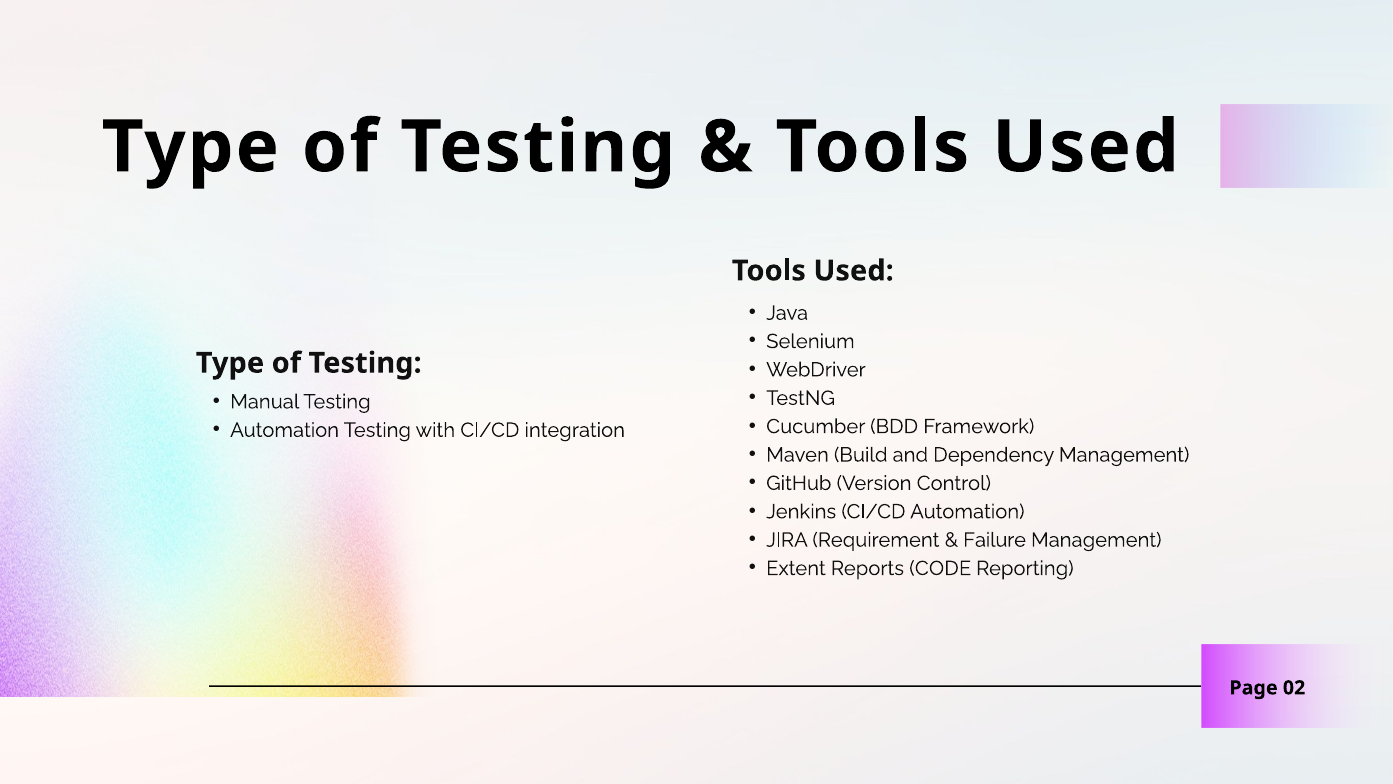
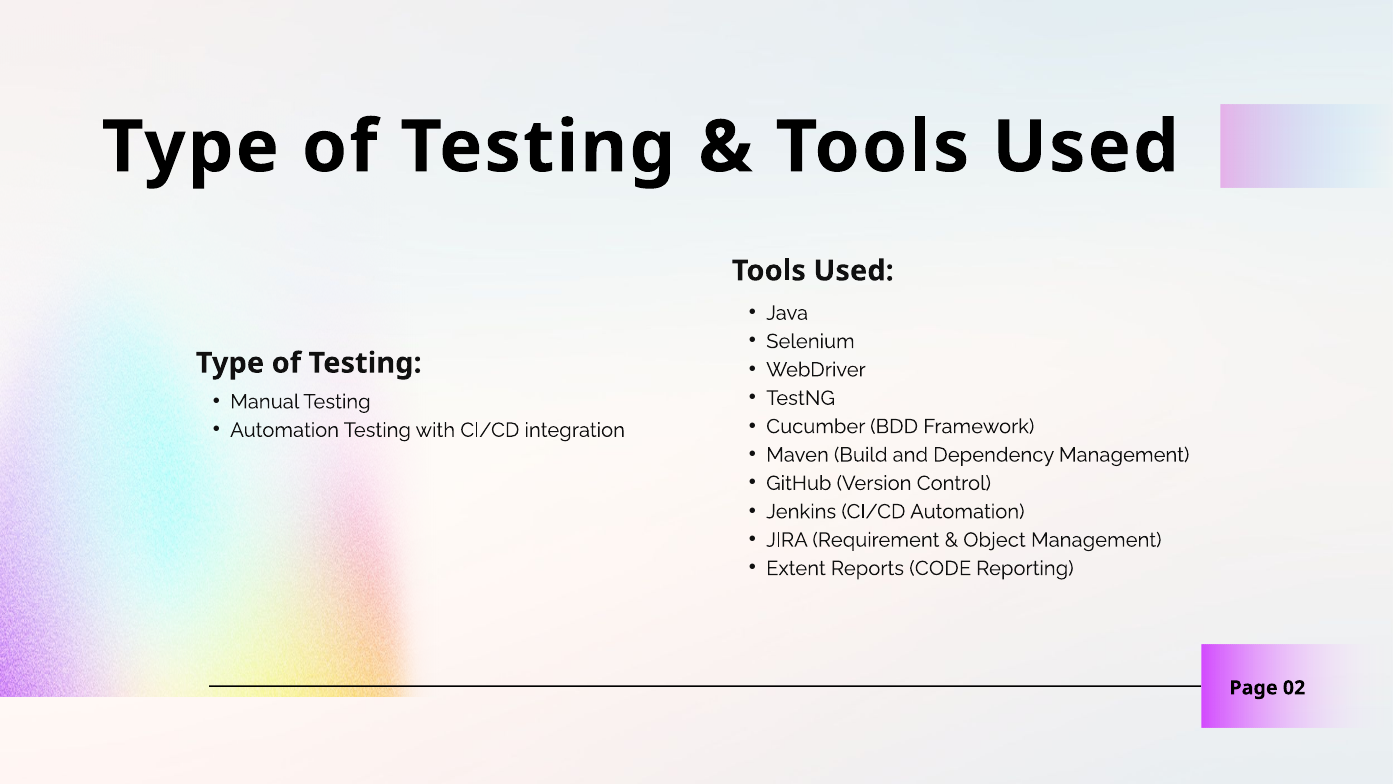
Failure: Failure -> Object
